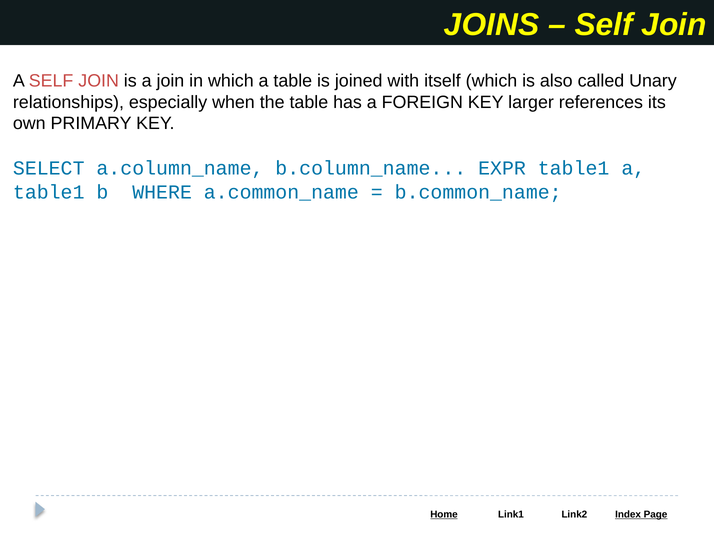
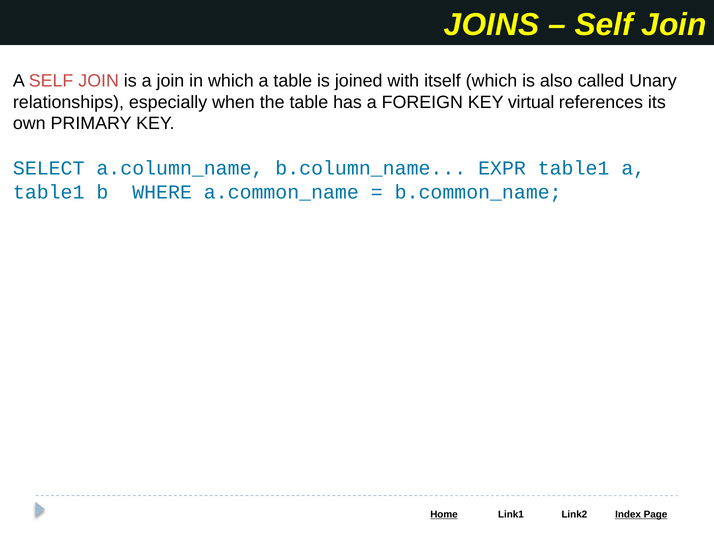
larger: larger -> virtual
